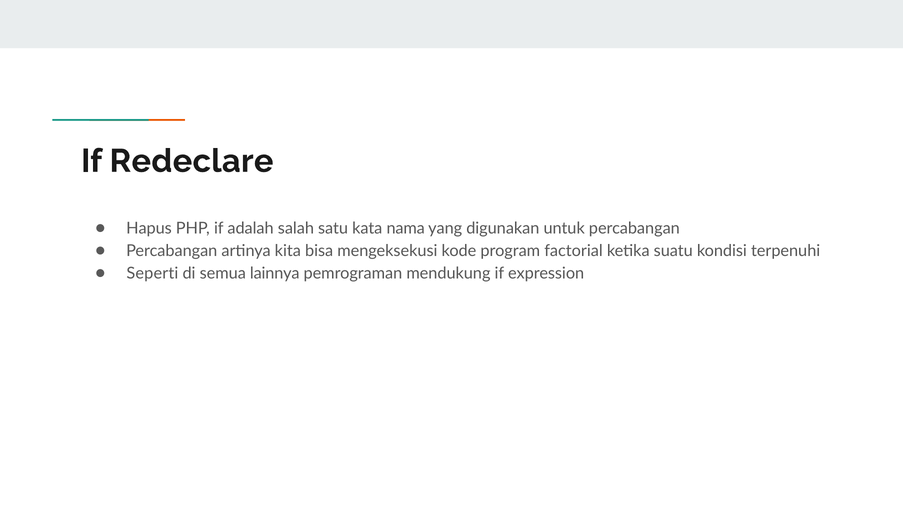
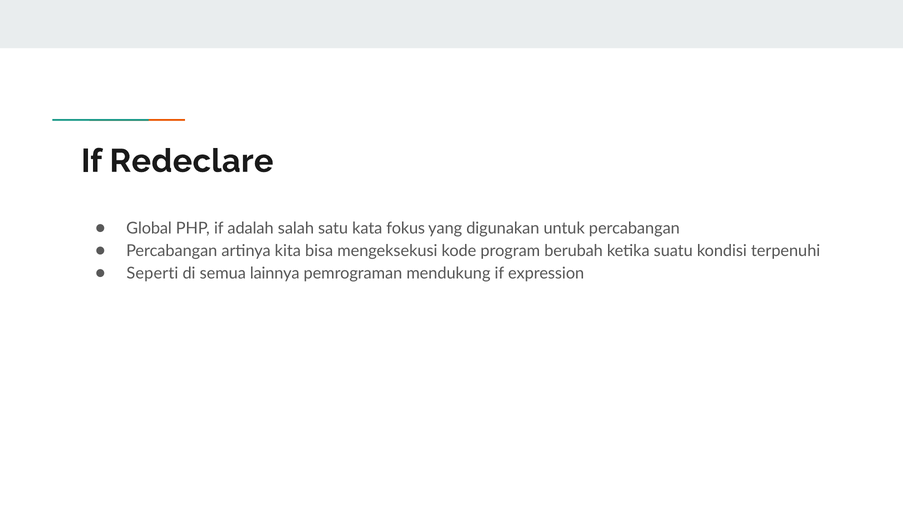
Hapus: Hapus -> Global
nama: nama -> fokus
factorial: factorial -> berubah
